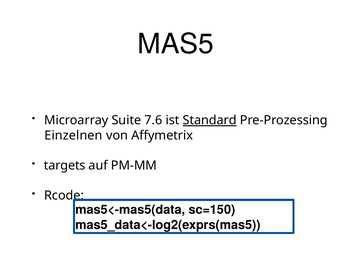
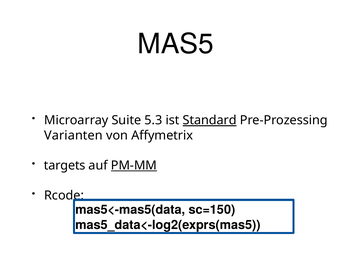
7.6: 7.6 -> 5.3
Einzelnen: Einzelnen -> Varianten
PM-MM underline: none -> present
